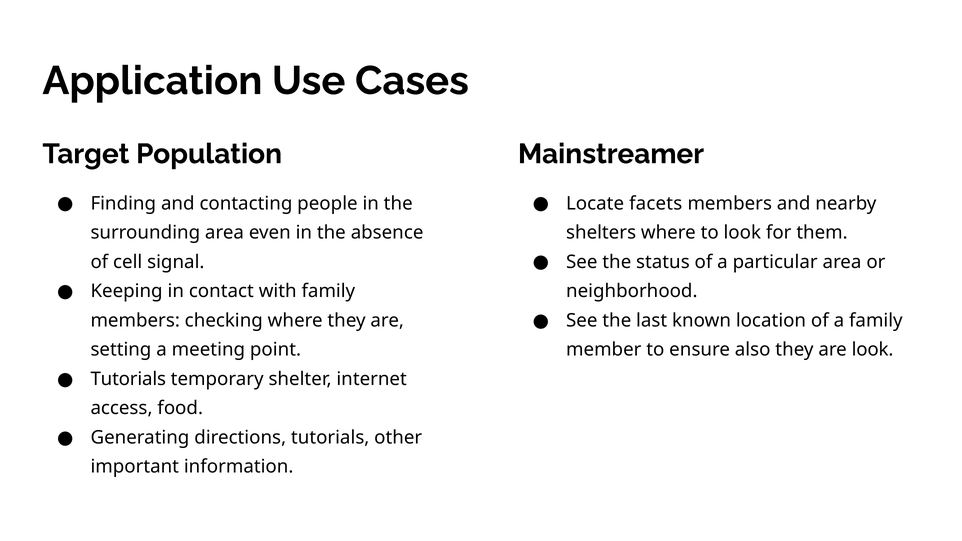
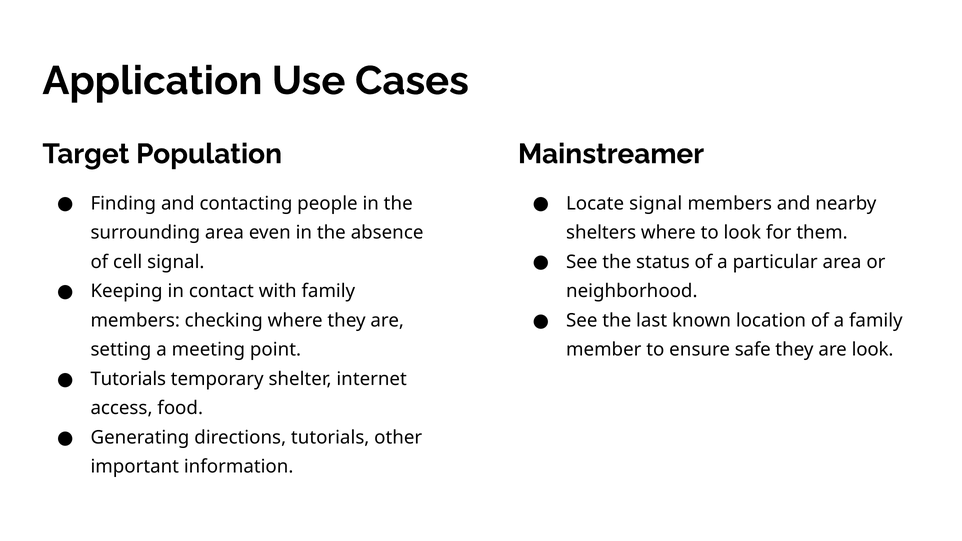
Locate facets: facets -> signal
also: also -> safe
